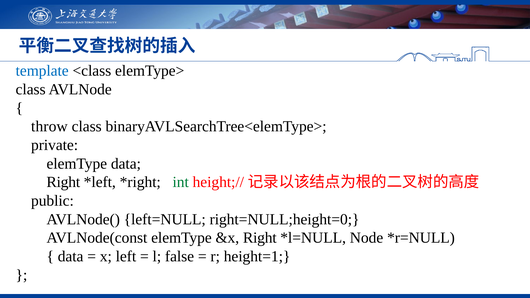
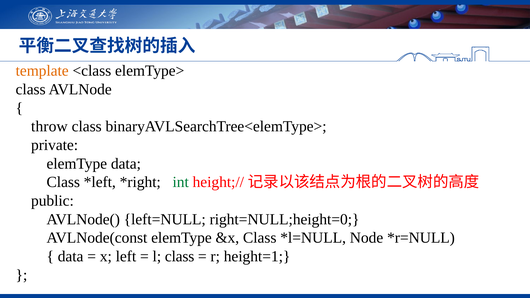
template colour: blue -> orange
Right at (63, 182): Right -> Class
&x Right: Right -> Class
l false: false -> class
